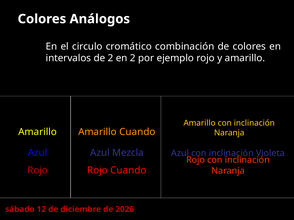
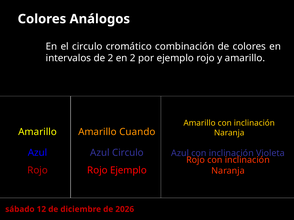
Azul Mezcla: Mezcla -> Circulo
Rojo Cuando: Cuando -> Ejemplo
